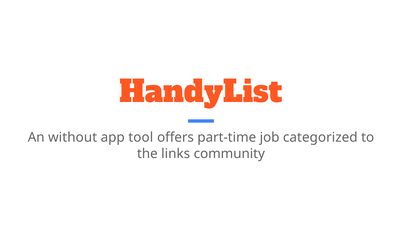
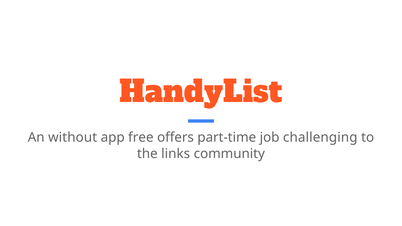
tool: tool -> free
categorized: categorized -> challenging
